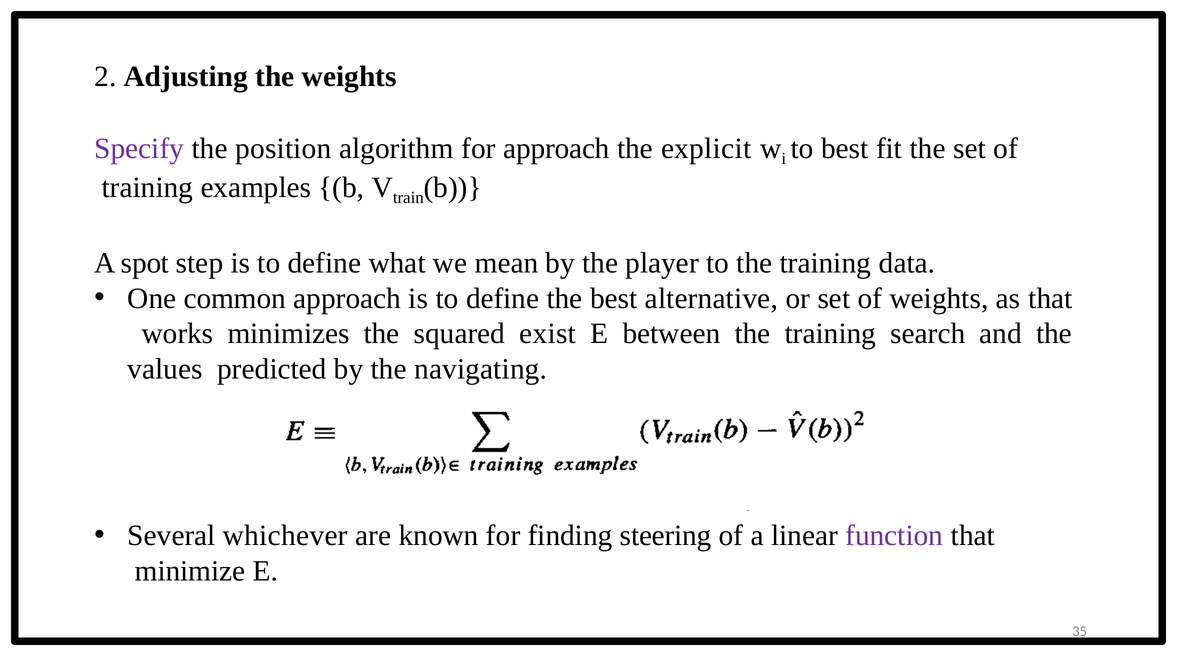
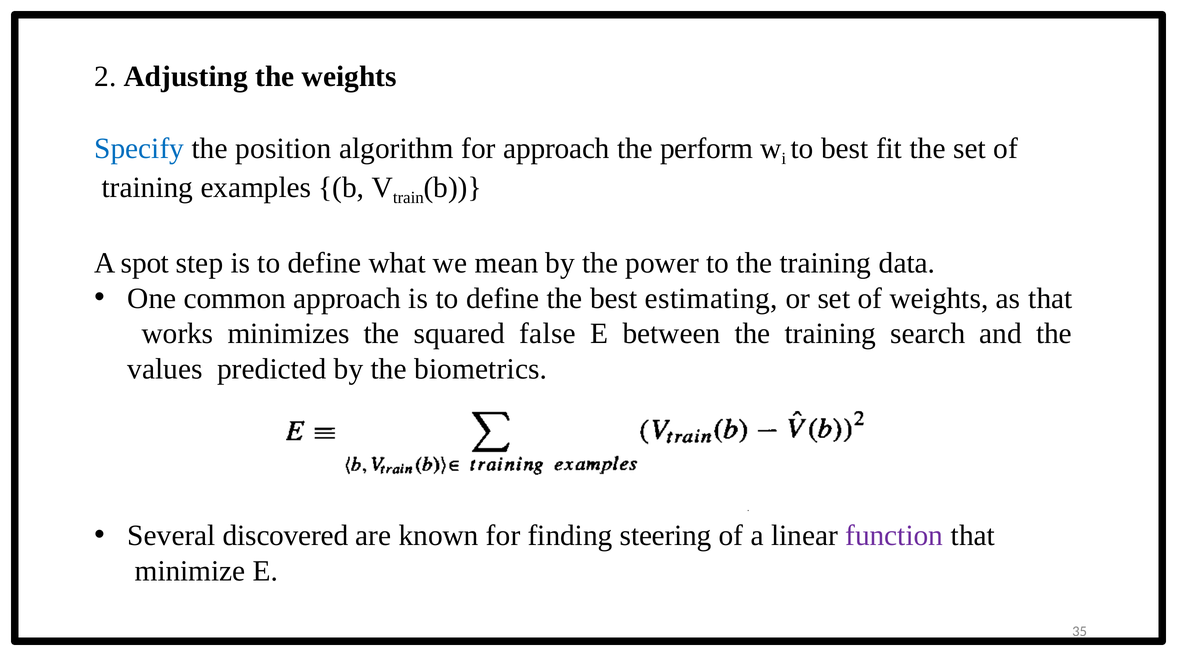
Specify colour: purple -> blue
explicit: explicit -> perform
player: player -> power
alternative: alternative -> estimating
exist: exist -> false
navigating: navigating -> biometrics
whichever: whichever -> discovered
